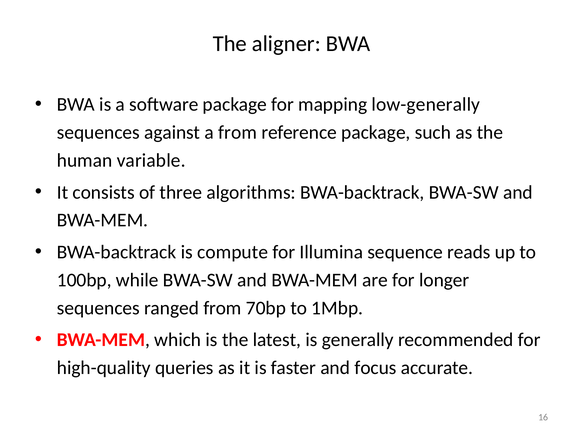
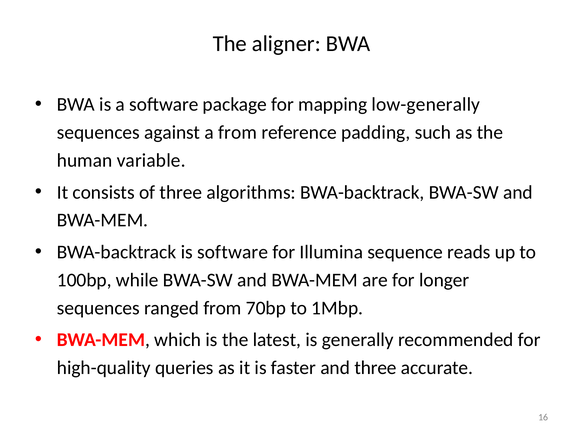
reference package: package -> padding
is compute: compute -> software
and focus: focus -> three
